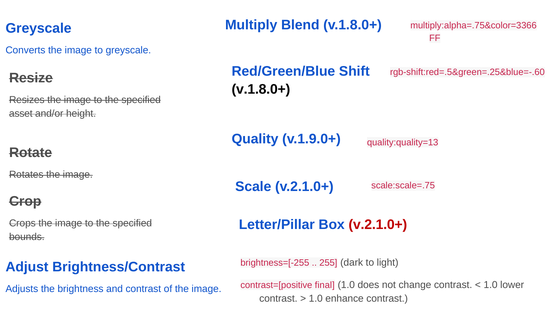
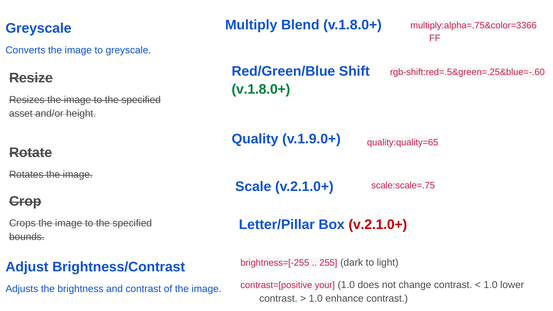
v.1.8.0+ at (261, 89) colour: black -> green
quality:quality=13: quality:quality=13 -> quality:quality=65
final: final -> your
